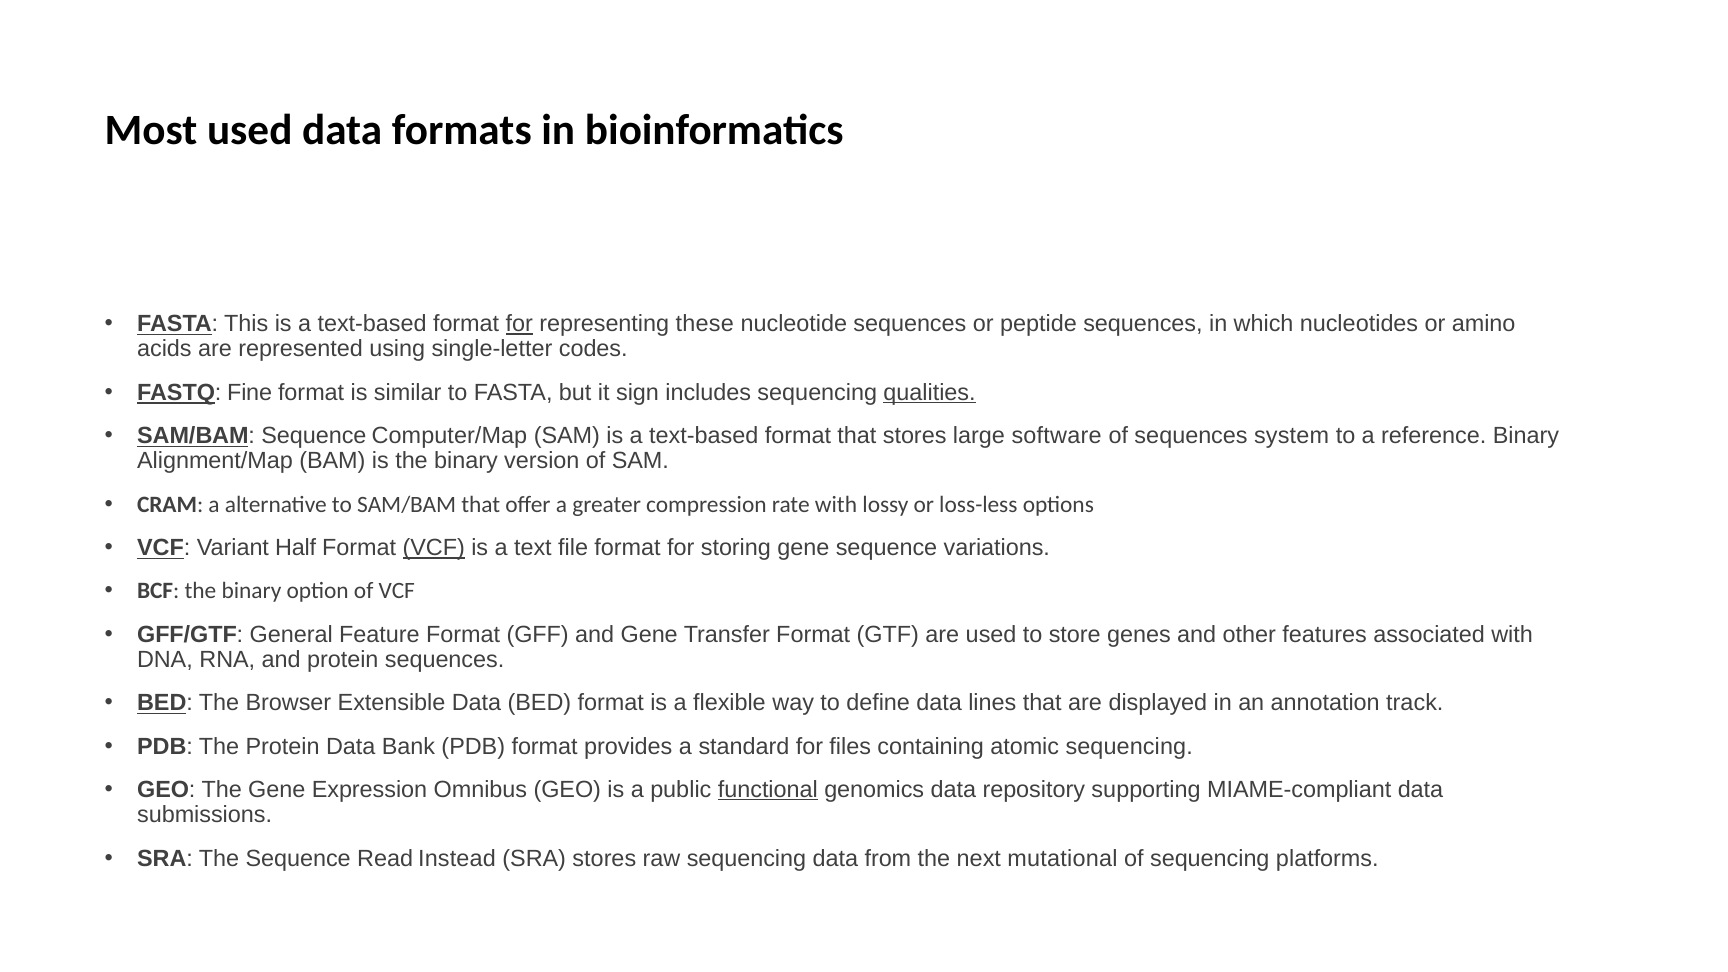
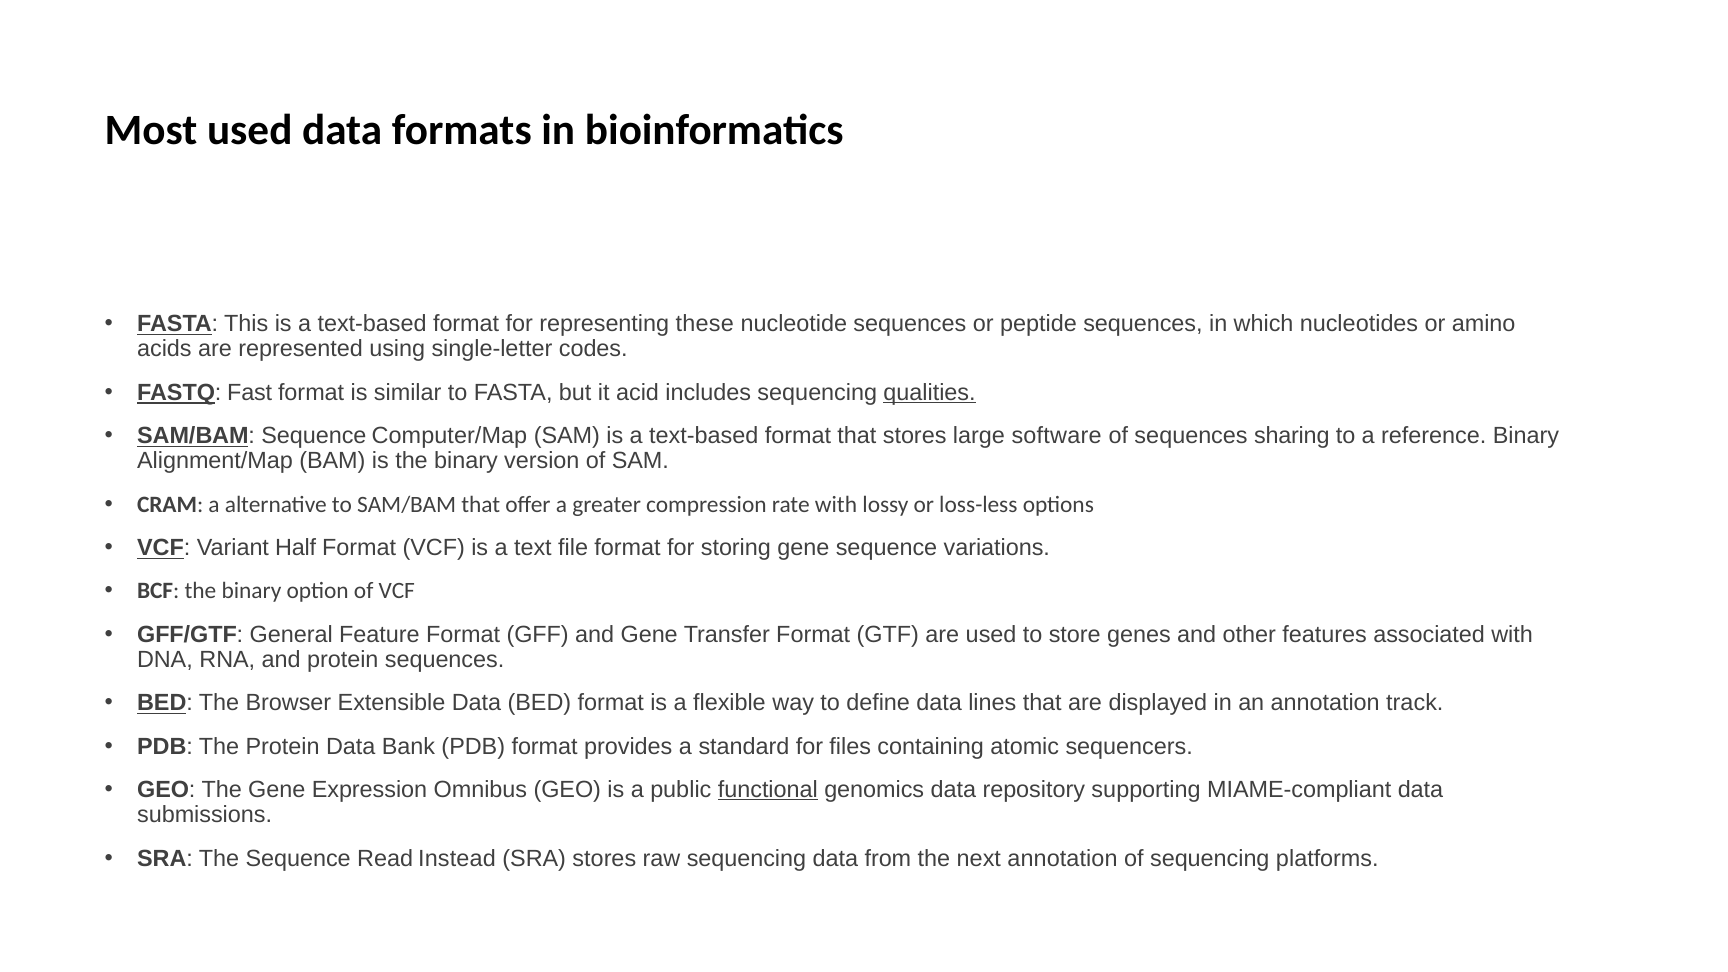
for at (519, 324) underline: present -> none
Fine: Fine -> Fast
sign: sign -> acid
system: system -> sharing
VCF at (434, 548) underline: present -> none
atomic sequencing: sequencing -> sequencers
next mutational: mutational -> annotation
